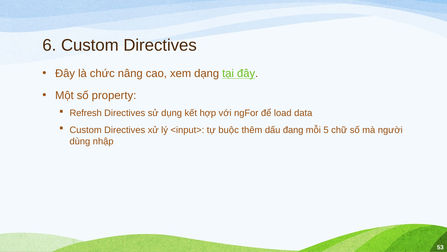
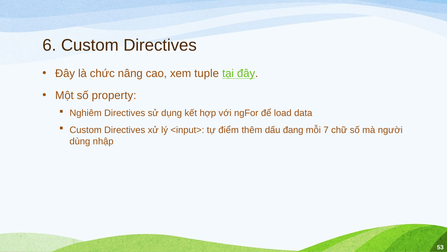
dạng: dạng -> tuple
Refresh: Refresh -> Nghiêm
buộc: buộc -> điểm
5: 5 -> 7
